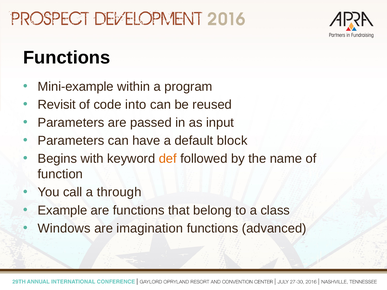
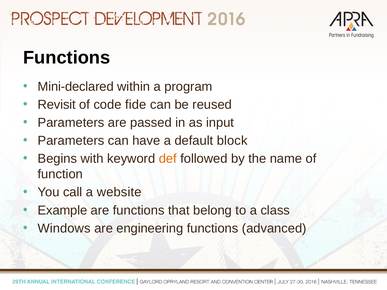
Mini-example: Mini-example -> Mini-declared
into: into -> fide
through: through -> website
imagination: imagination -> engineering
